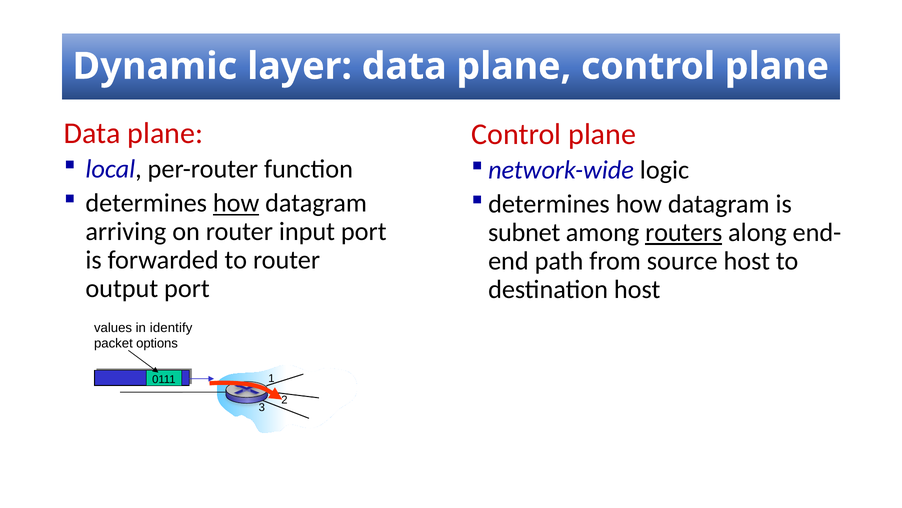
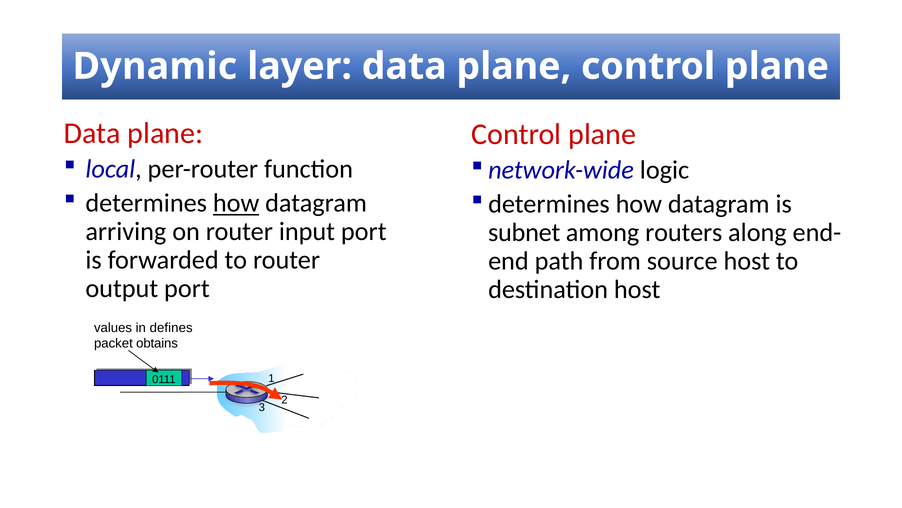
routers underline: present -> none
identify: identify -> defines
options: options -> obtains
